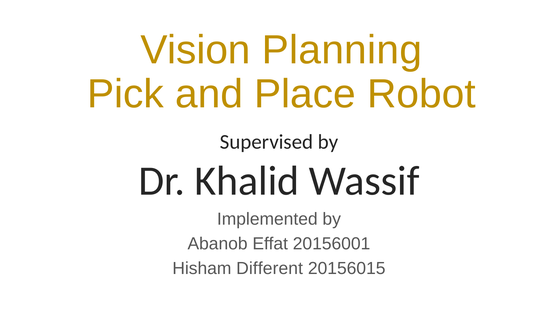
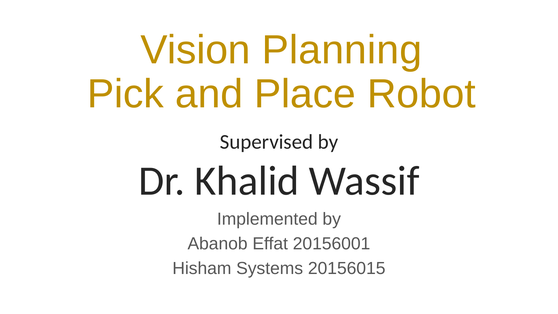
Different: Different -> Systems
